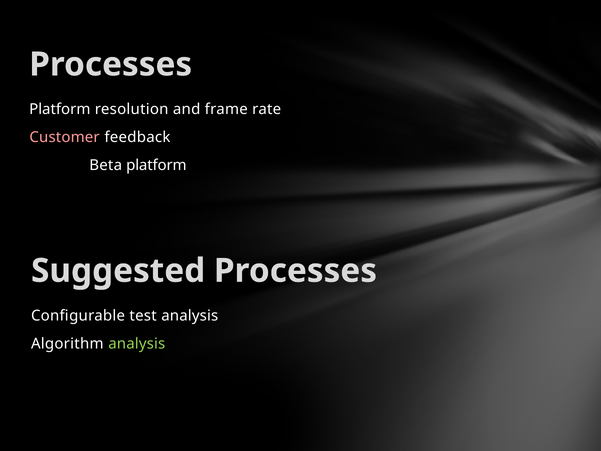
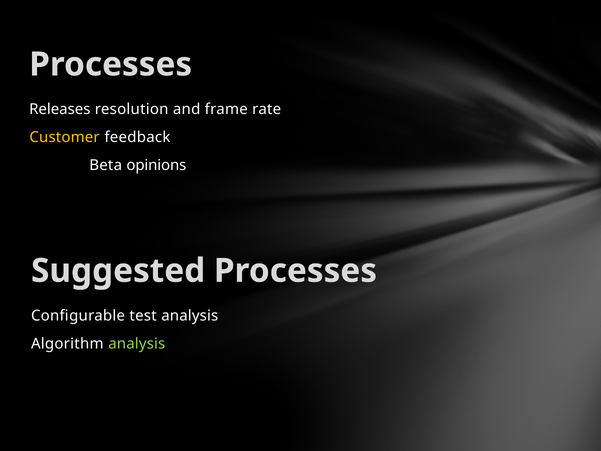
Platform at (60, 109): Platform -> Releases
Customer colour: pink -> yellow
Beta platform: platform -> opinions
